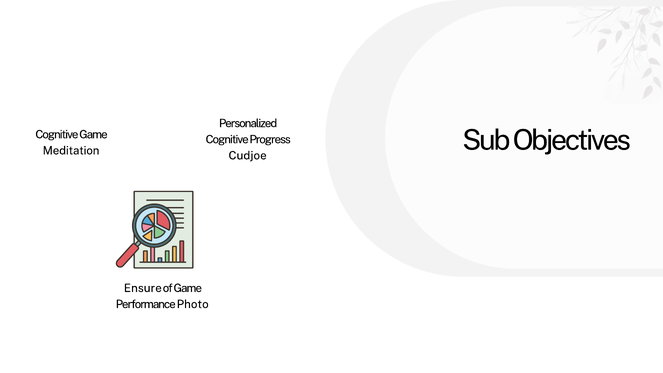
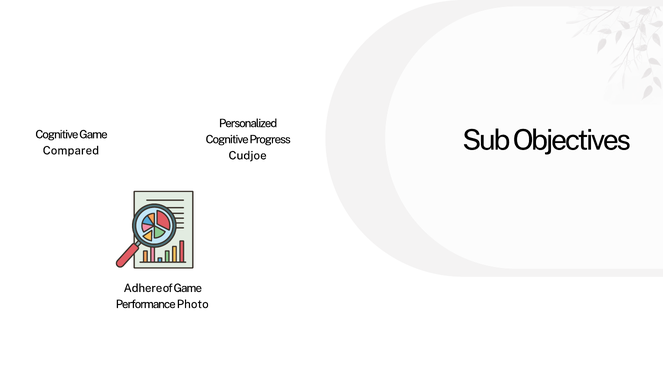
Meditation: Meditation -> Compared
Ensure: Ensure -> Adhere
